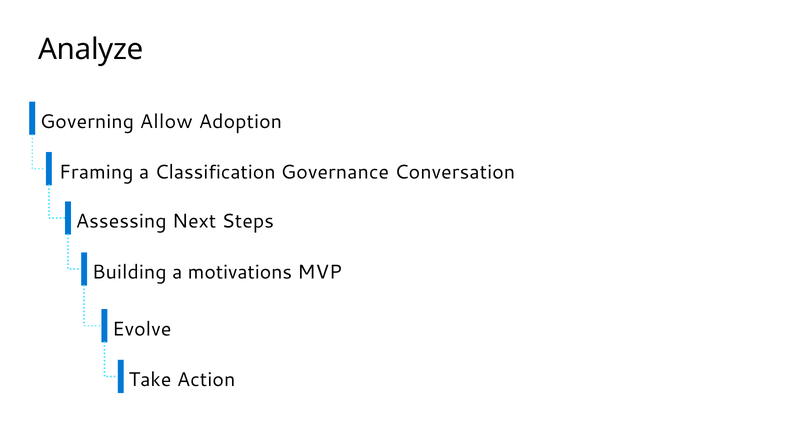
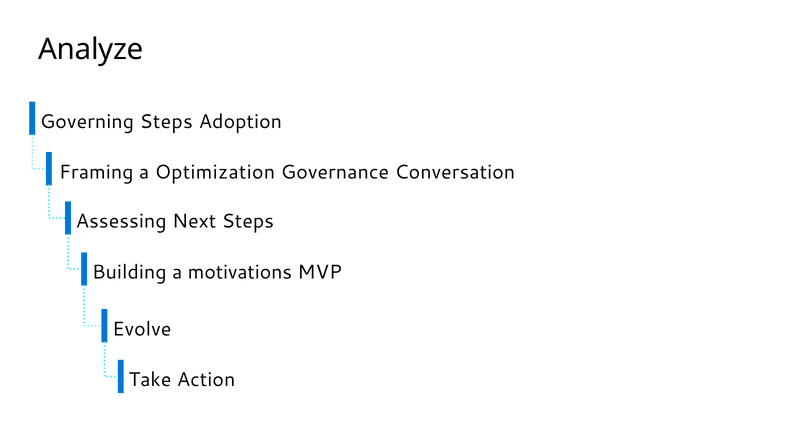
Governing Allow: Allow -> Steps
Classification: Classification -> Optimization
